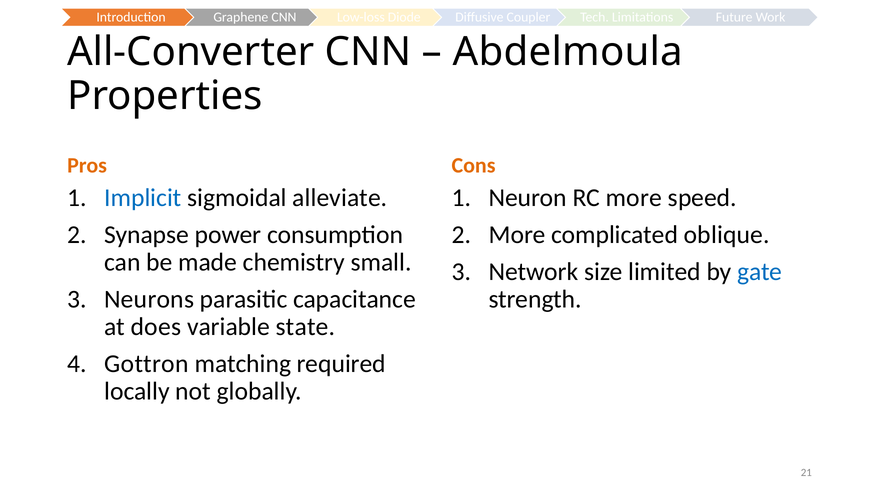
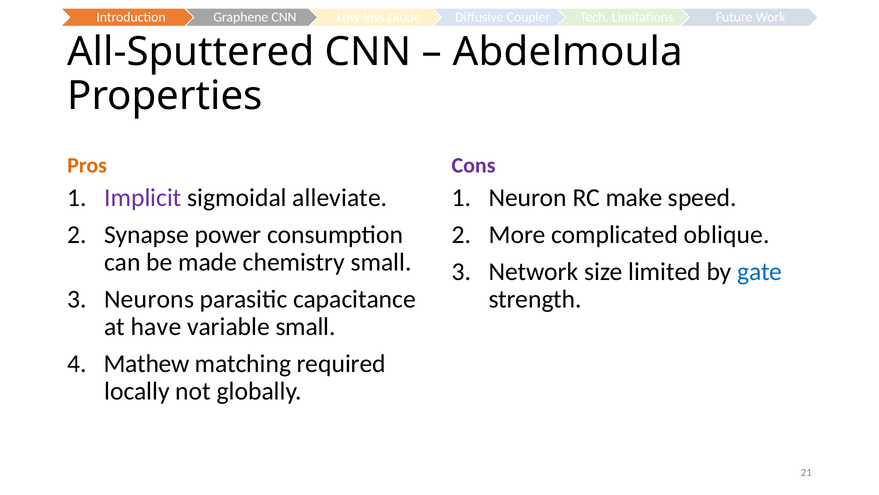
All-Converter: All-Converter -> All-Sputtered
Cons colour: orange -> purple
Implicit colour: blue -> purple
RC more: more -> make
does: does -> have
variable state: state -> small
Gottron: Gottron -> Mathew
